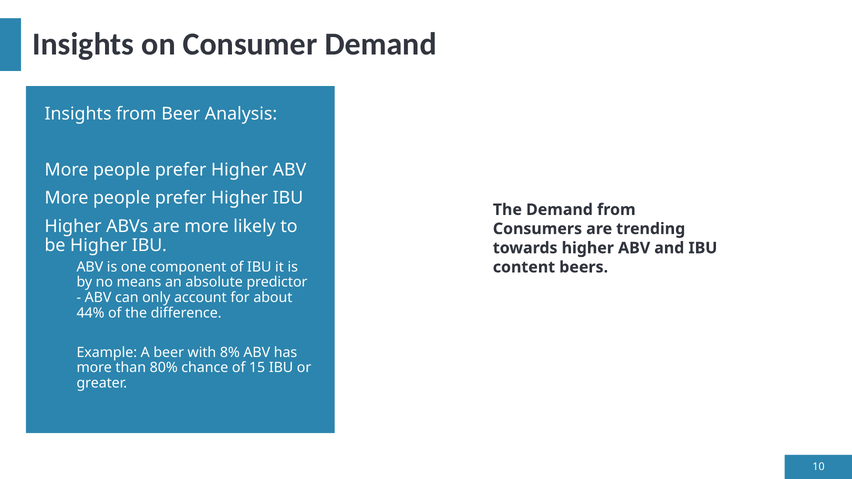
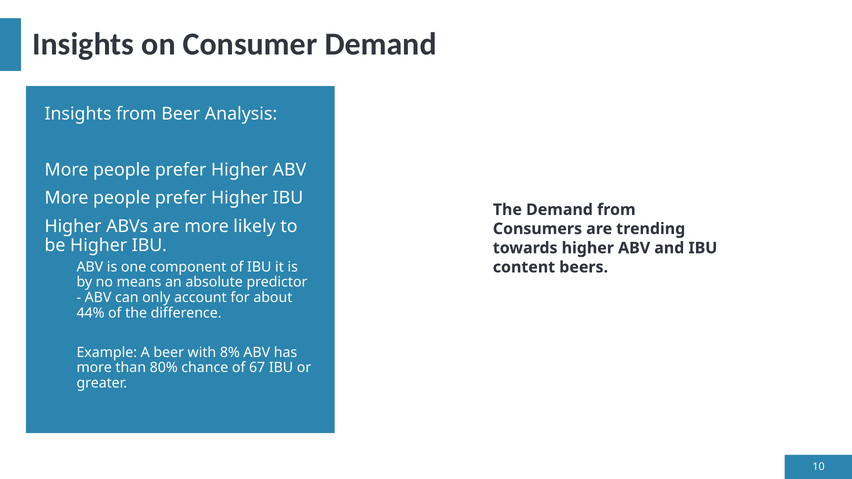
15: 15 -> 67
